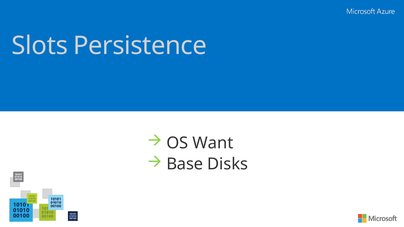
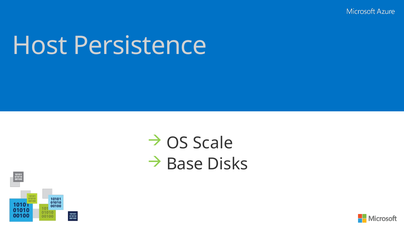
Slots: Slots -> Host
Want: Want -> Scale
